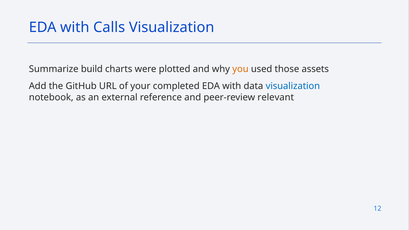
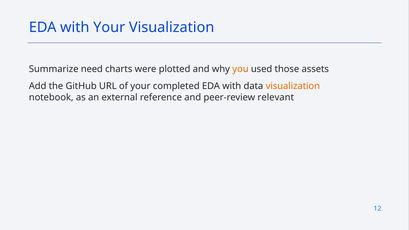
with Calls: Calls -> Your
build: build -> need
visualization at (293, 86) colour: blue -> orange
